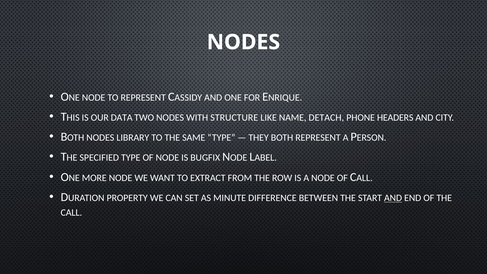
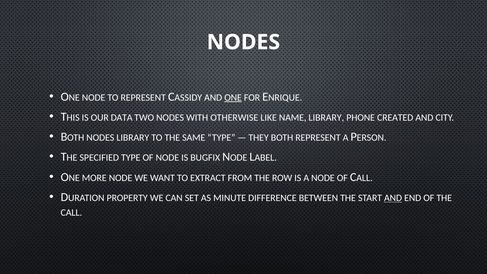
ONE underline: none -> present
STRUCTURE: STRUCTURE -> OTHERWISE
NAME DETACH: DETACH -> LIBRARY
HEADERS: HEADERS -> CREATED
